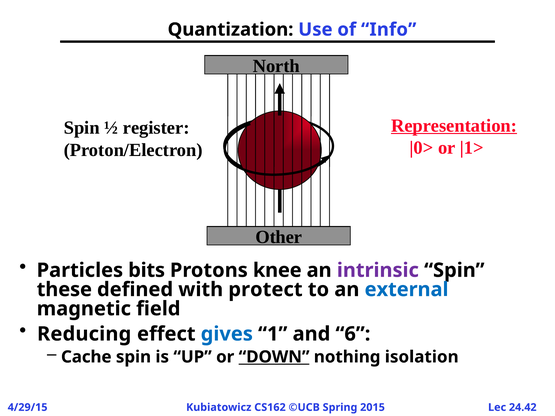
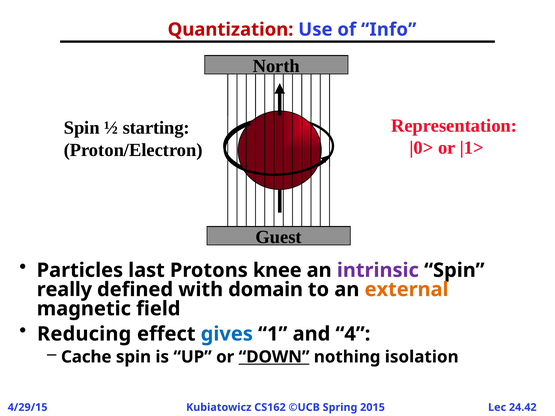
Quantization colour: black -> red
Representation underline: present -> none
register: register -> starting
Other: Other -> Guest
bits: bits -> last
these: these -> really
protect: protect -> domain
external colour: blue -> orange
6: 6 -> 4
